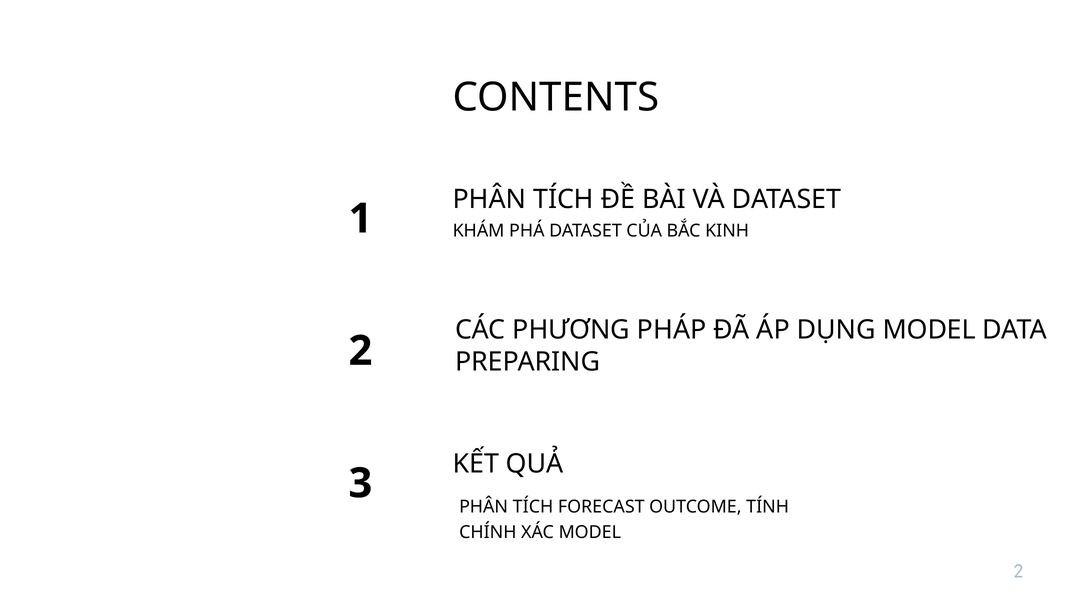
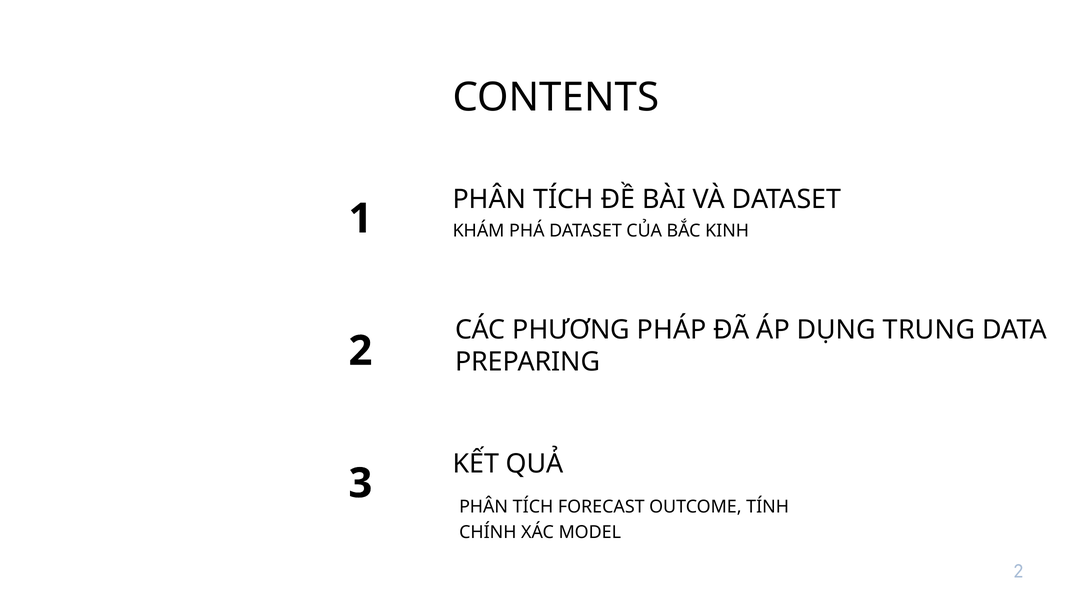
DỤNG MODEL: MODEL -> TRUNG
